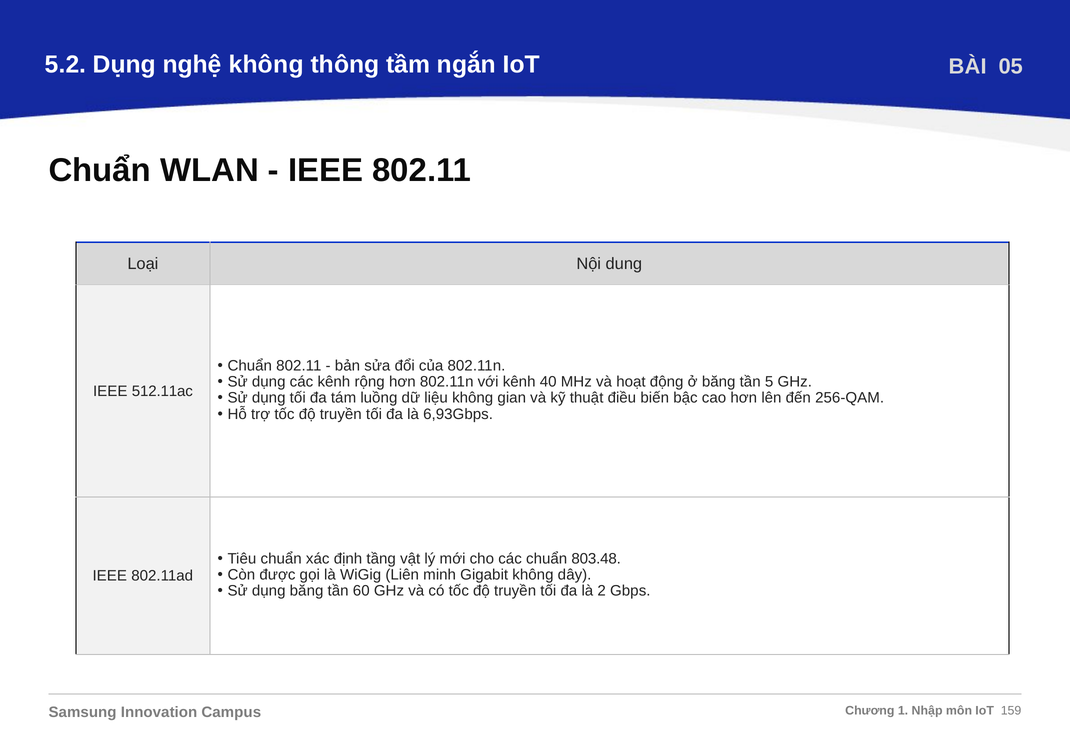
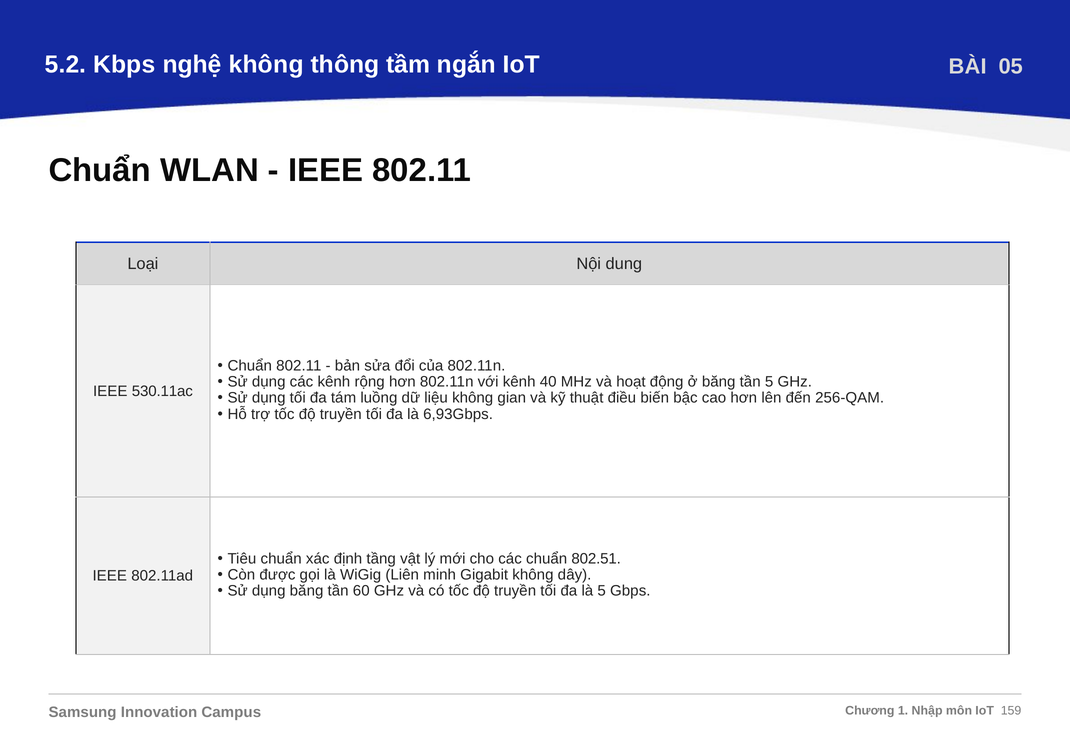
5.2 Dụng: Dụng -> Kbps
512.11ac: 512.11ac -> 530.11ac
803.48: 803.48 -> 802.51
là 2: 2 -> 5
